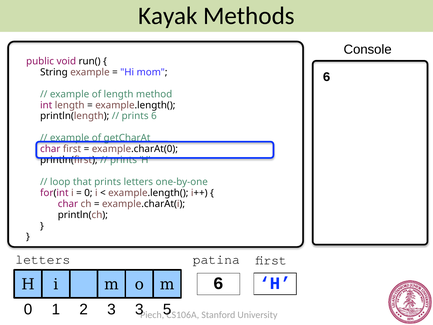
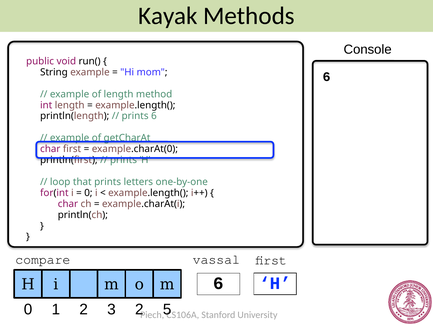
letters at (43, 259): letters -> compare
patina: patina -> vassal
3 3: 3 -> 2
